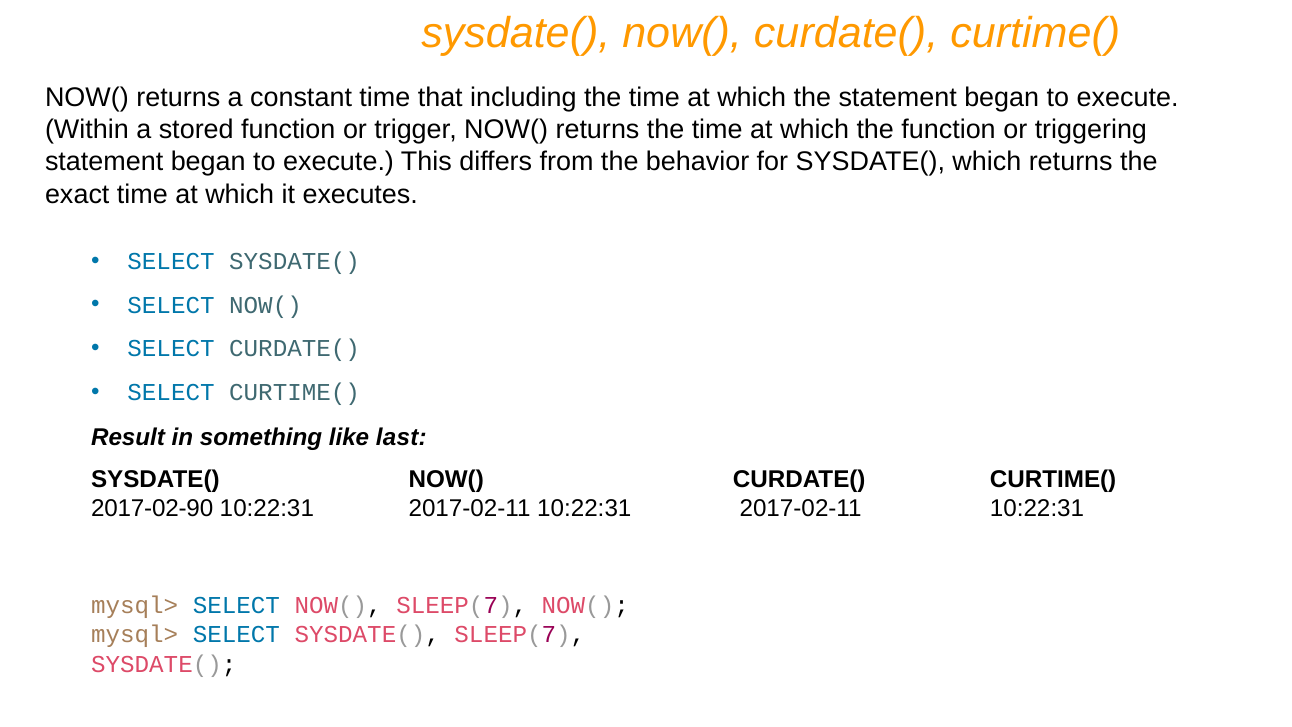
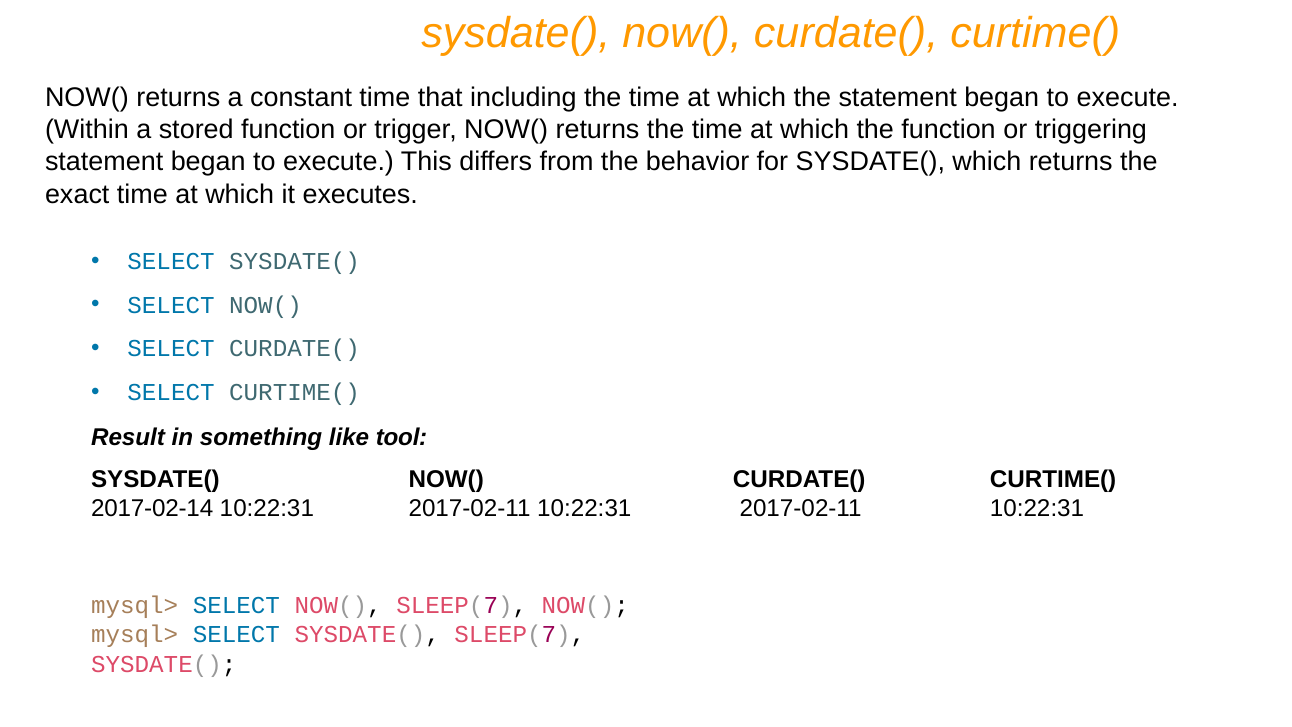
last: last -> tool
2017-02-90: 2017-02-90 -> 2017-02-14
